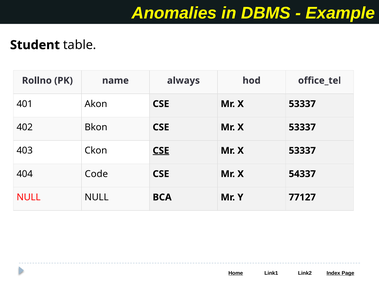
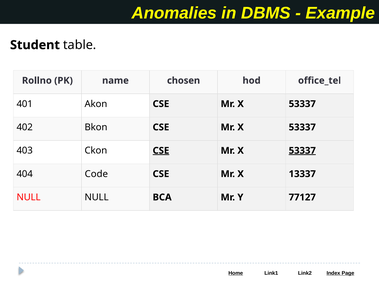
always: always -> chosen
53337 at (302, 151) underline: none -> present
54337: 54337 -> 13337
